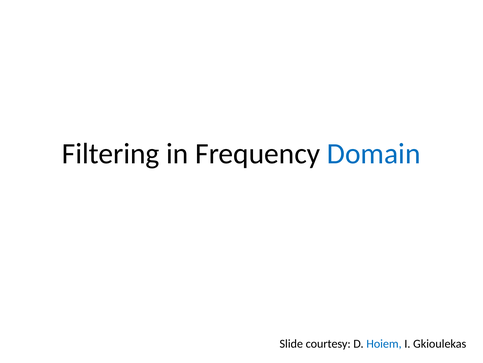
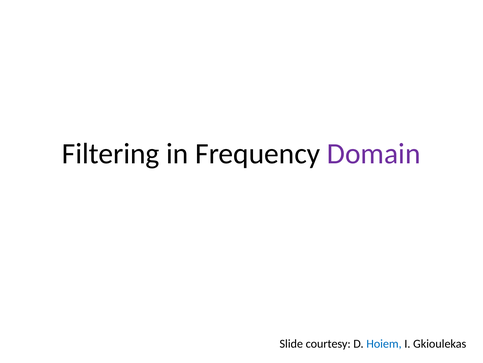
Domain colour: blue -> purple
